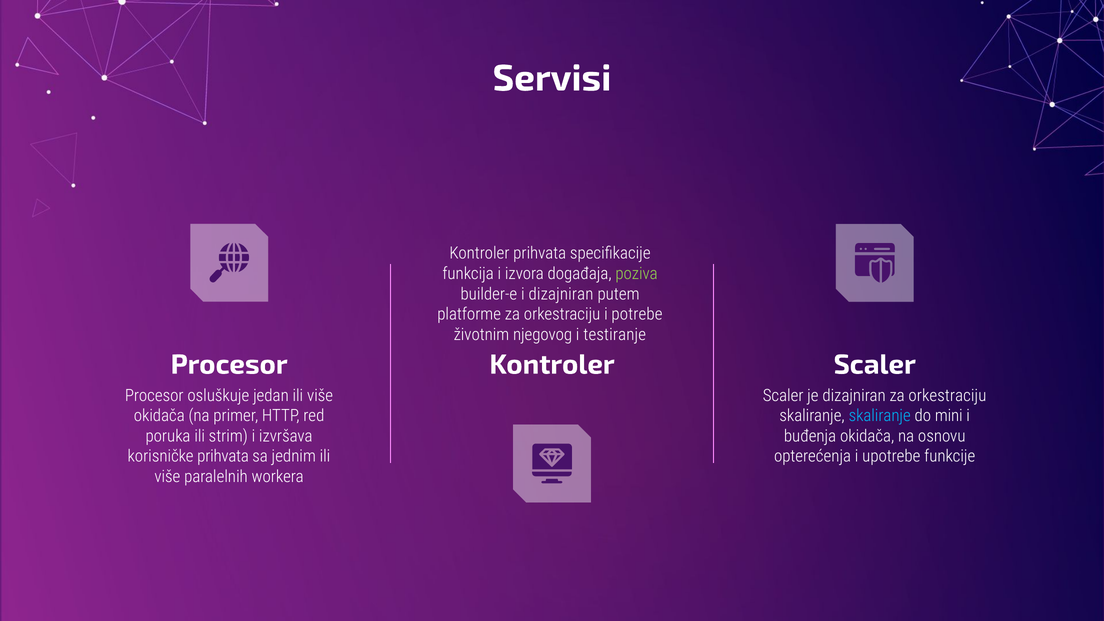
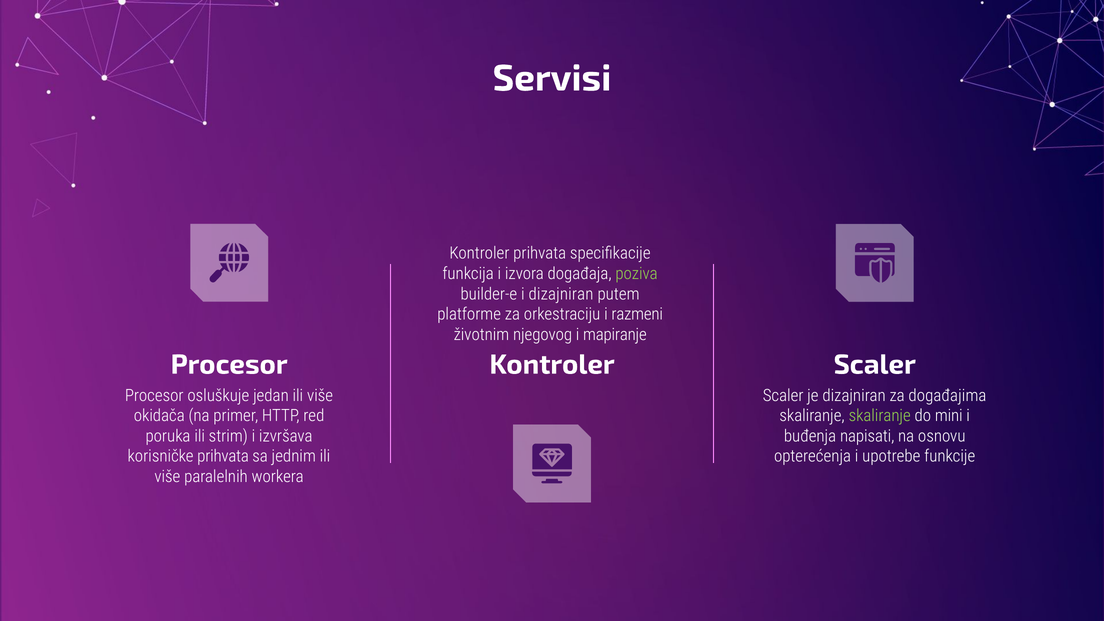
potrebe: potrebe -> razmeni
testiranje: testiranje -> mapiranje
dizajniran za orkestraciju: orkestraciju -> događajima
skaliranje at (880, 416) colour: light blue -> light green
buđenja okidača: okidača -> napisati
